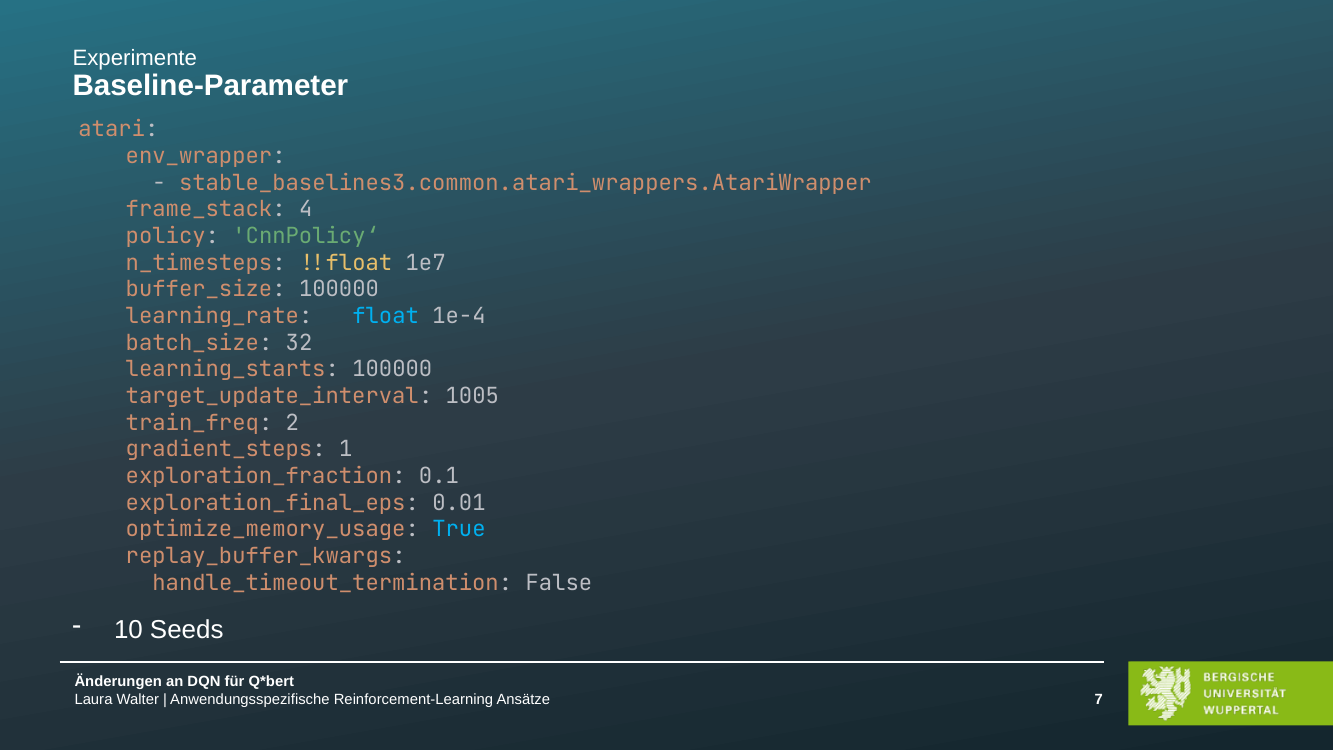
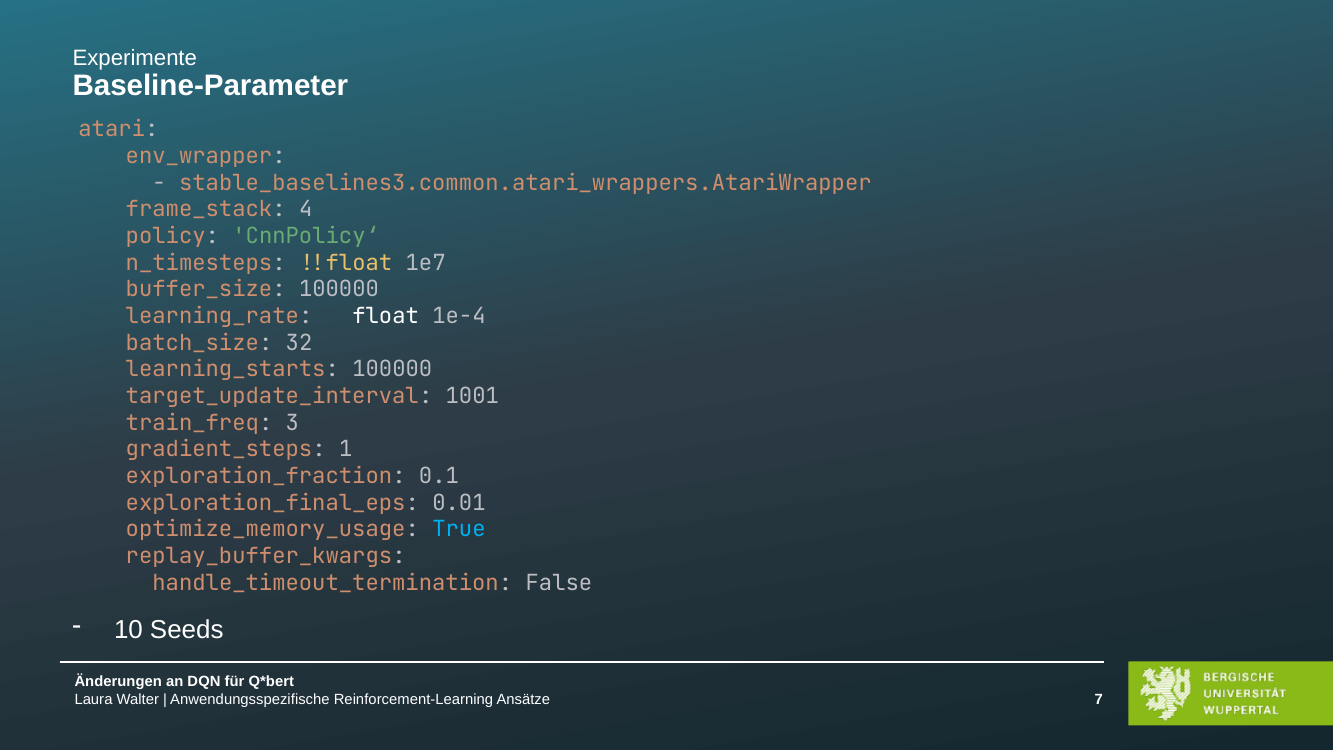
!!float at (372, 316) colour: light blue -> white
1005: 1005 -> 1001
2: 2 -> 3
